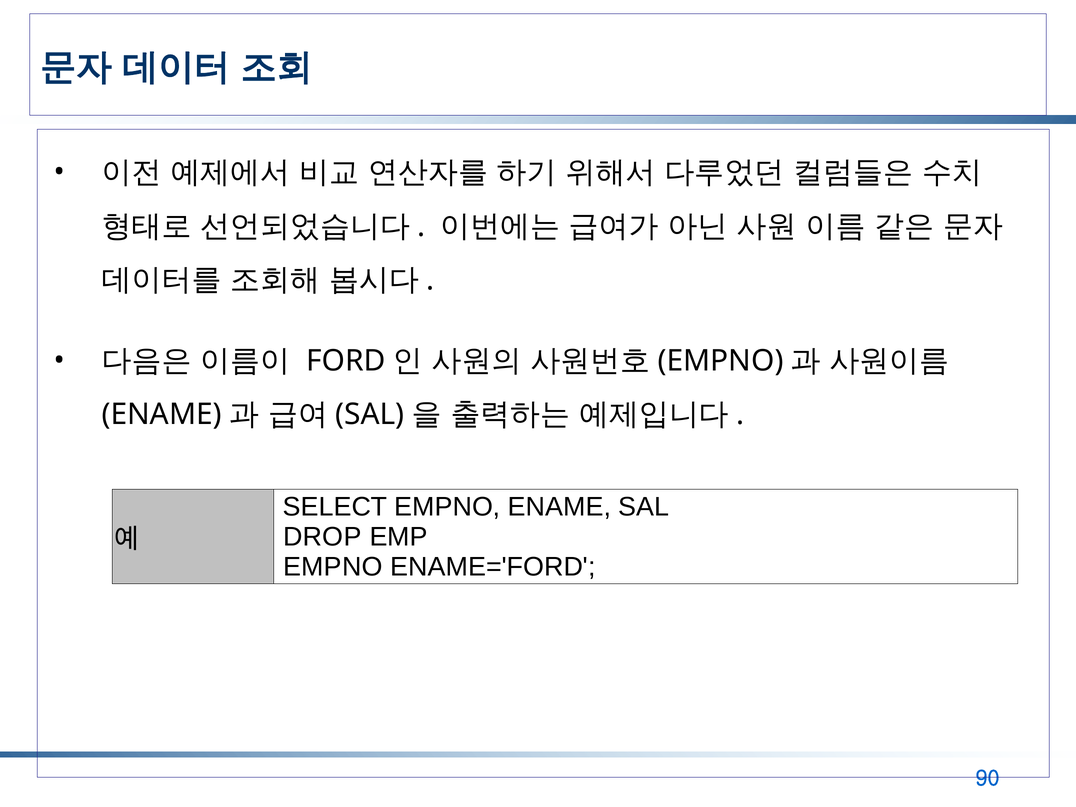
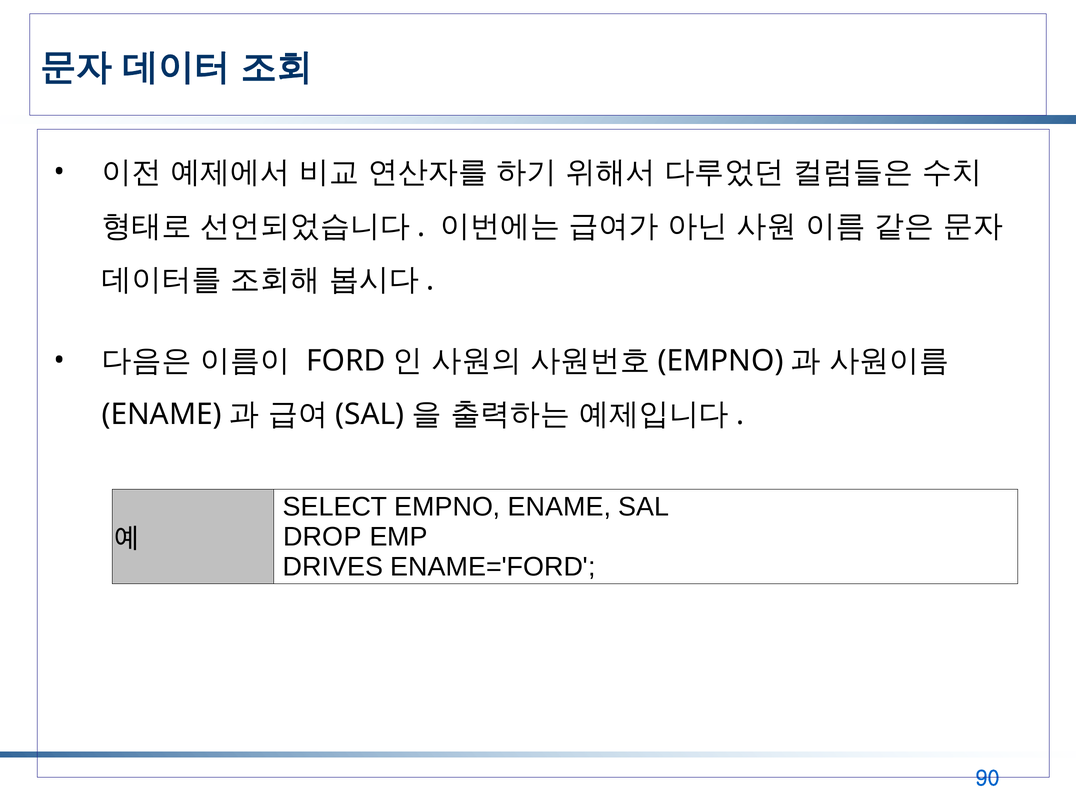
EMPNO at (333, 567): EMPNO -> DRIVES
